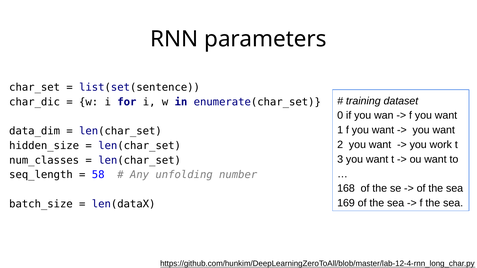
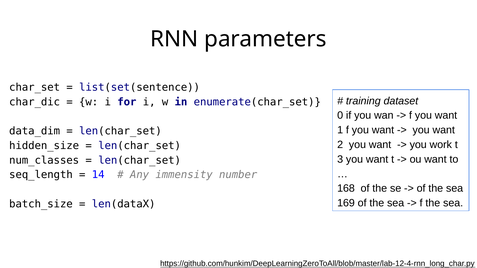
58: 58 -> 14
unfolding: unfolding -> immensity
